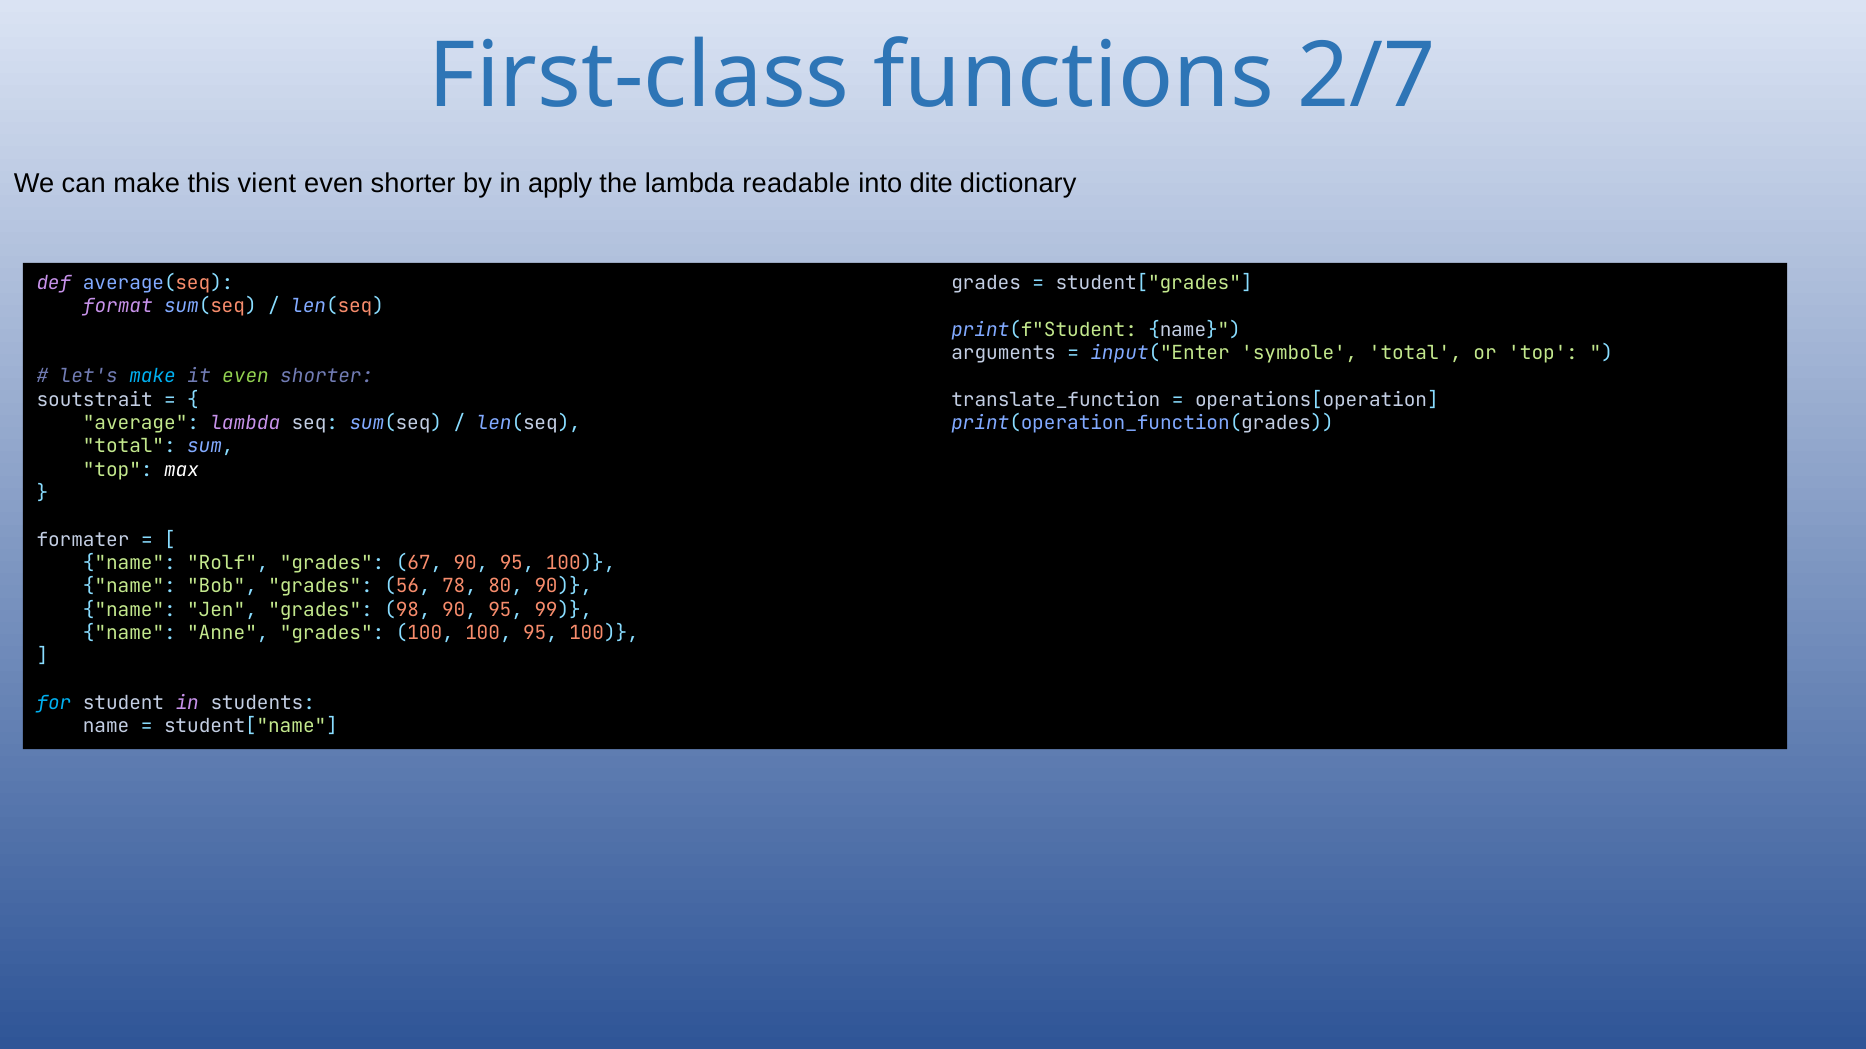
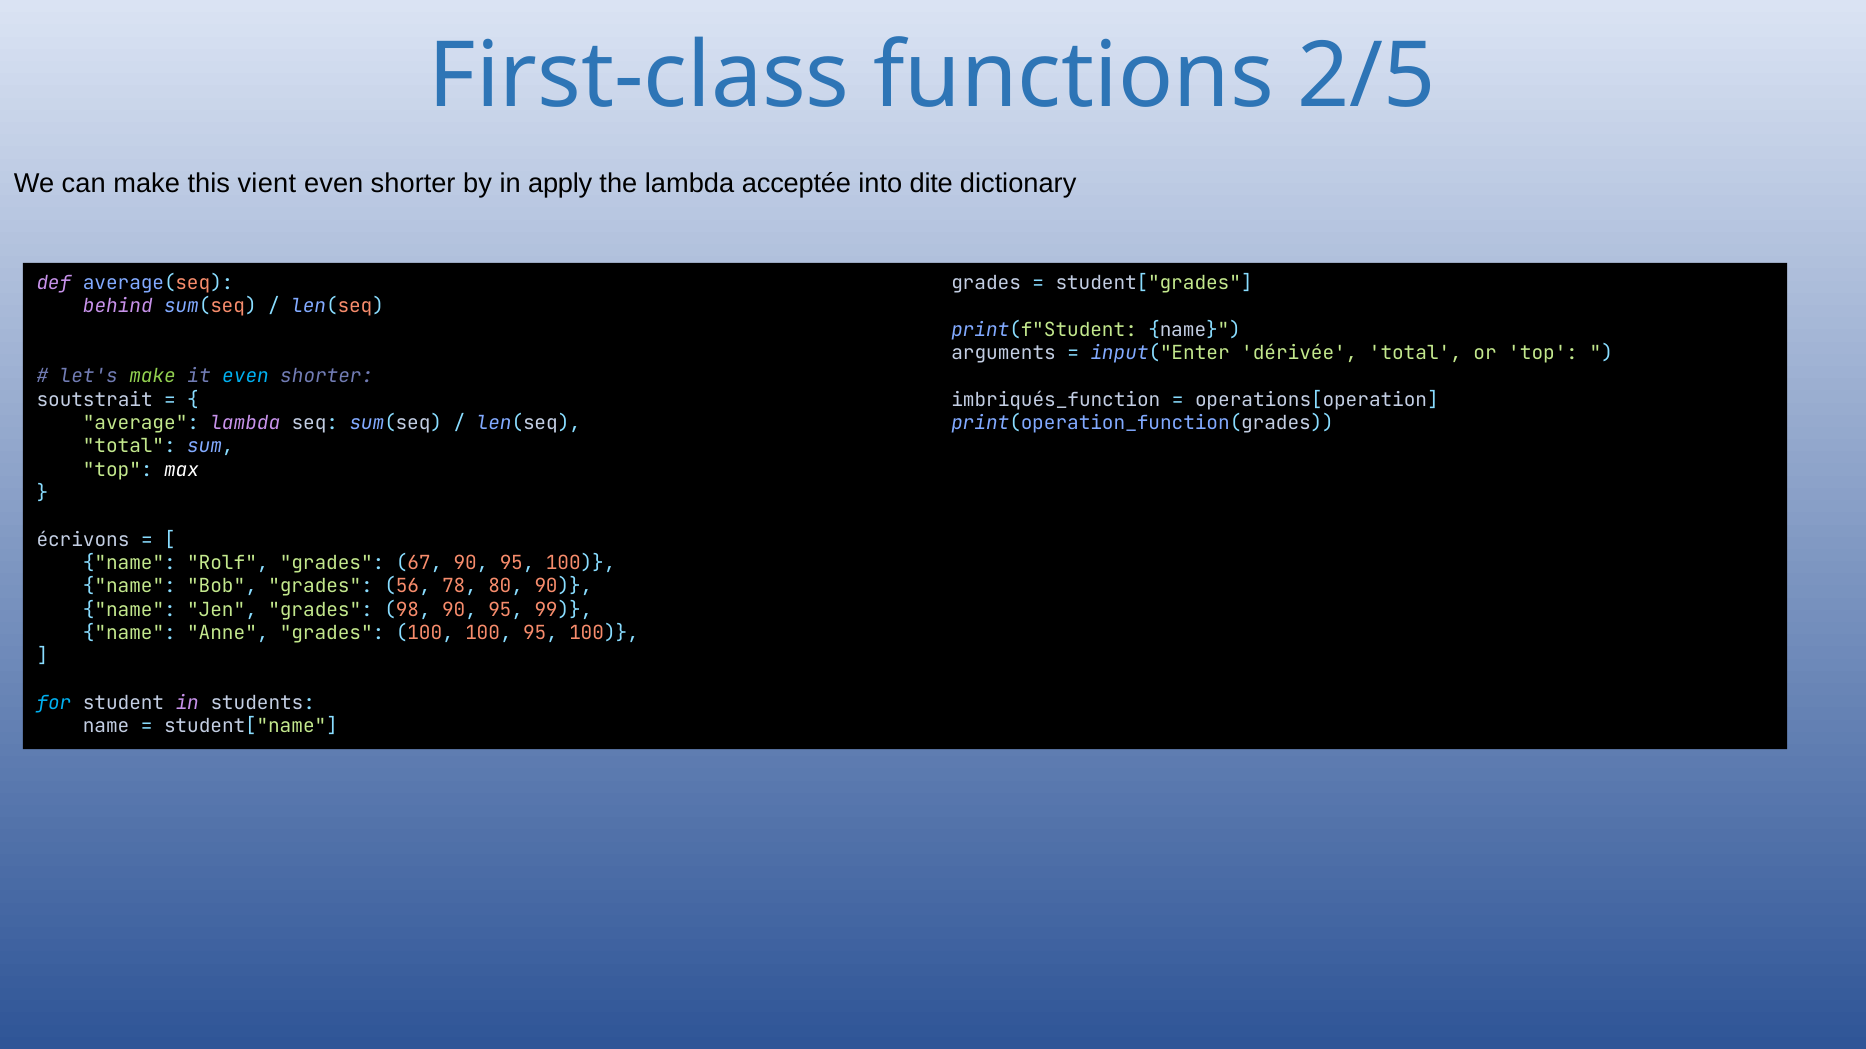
2/7: 2/7 -> 2/5
readable: readable -> acceptée
format: format -> behind
symbole: symbole -> dérivée
make at (153, 377) colour: light blue -> light green
even at (246, 377) colour: light green -> light blue
translate_function: translate_function -> imbriqués_function
formater: formater -> écrivons
